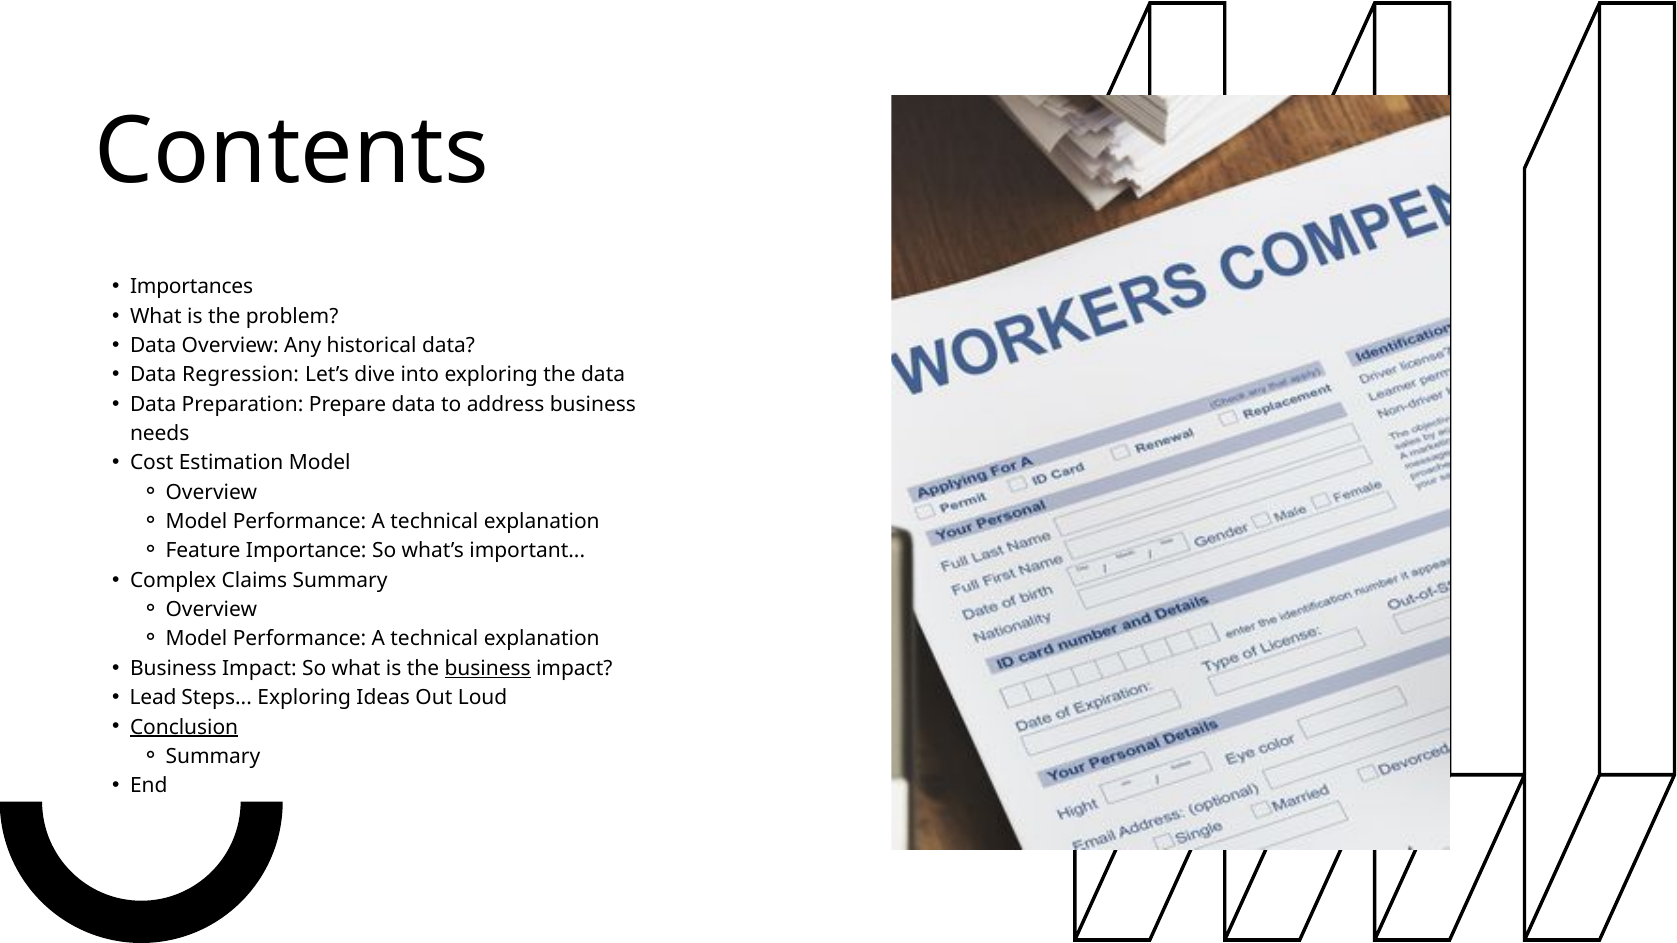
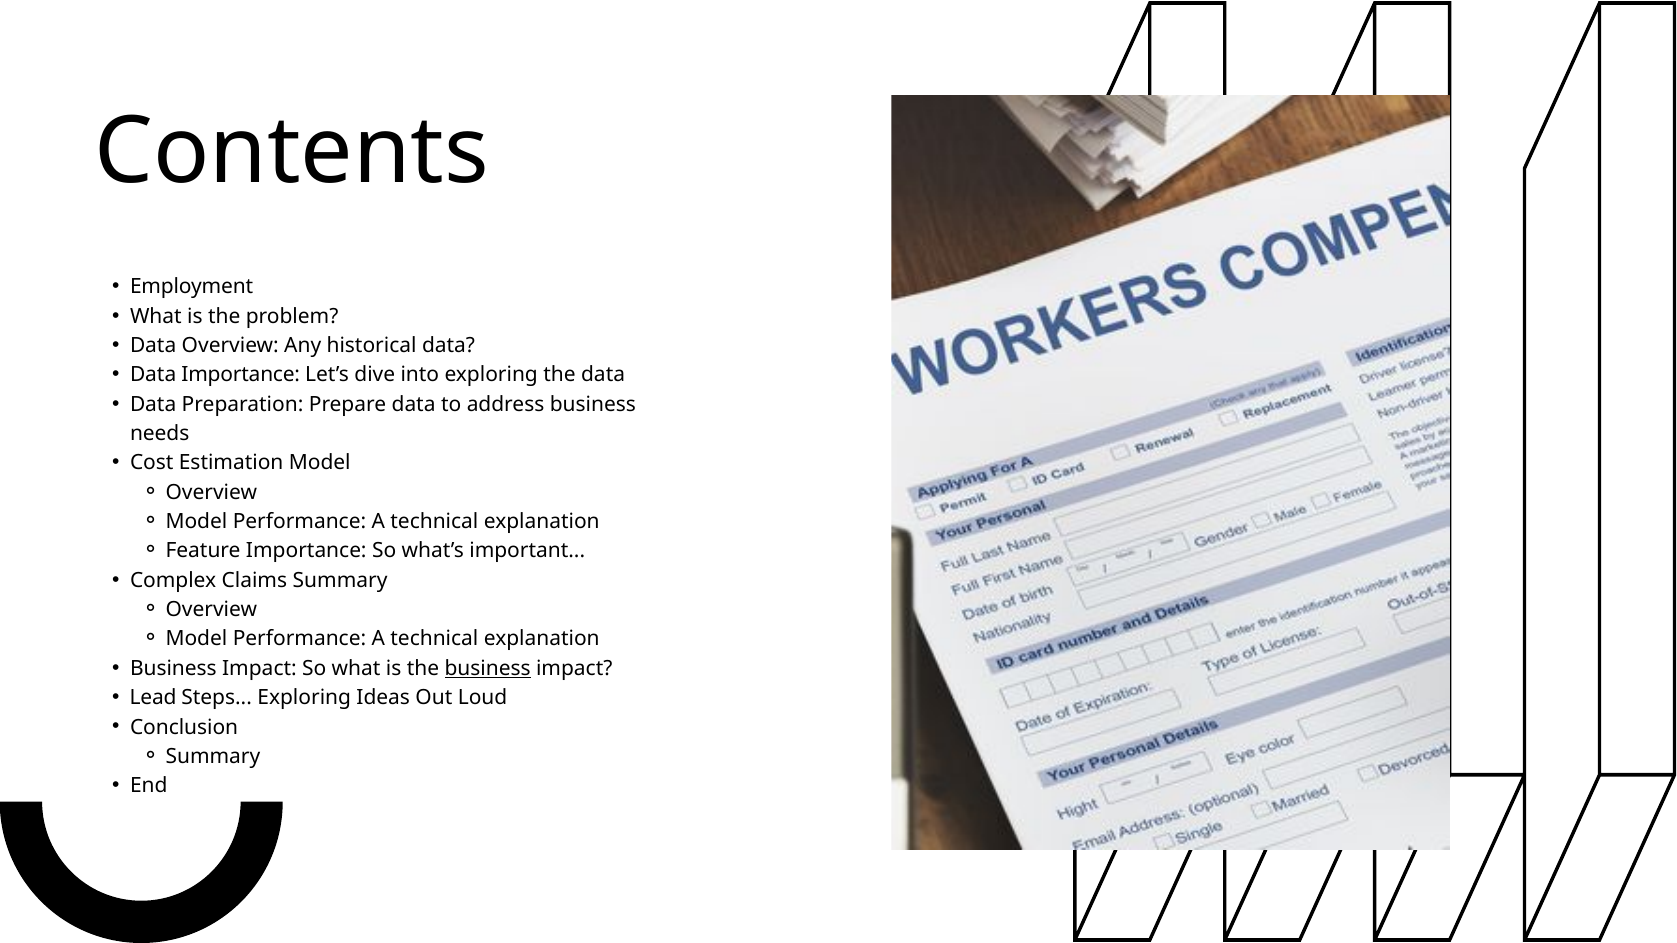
Importances: Importances -> Employment
Data Regression: Regression -> Importance
Conclusion underline: present -> none
